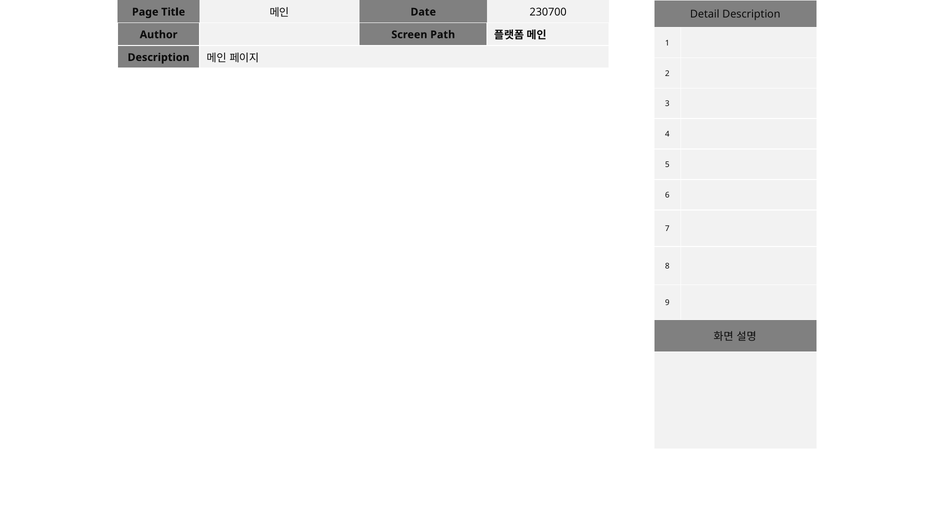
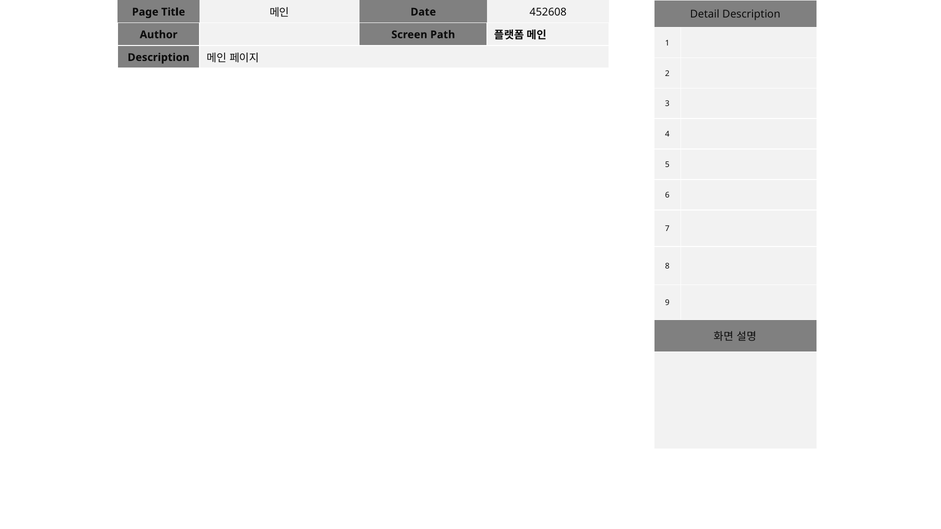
230700: 230700 -> 452608
